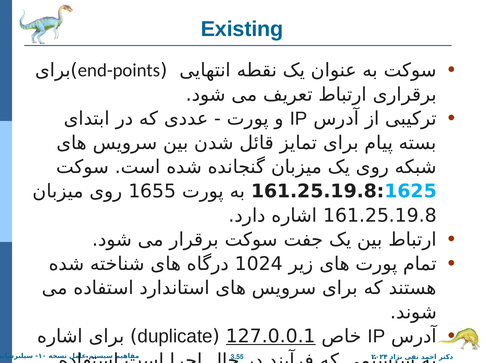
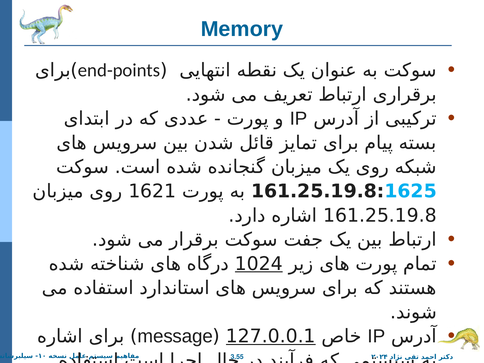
Existing: Existing -> Memory
1655: 1655 -> 1621
1024 underline: none -> present
duplicate: duplicate -> message
